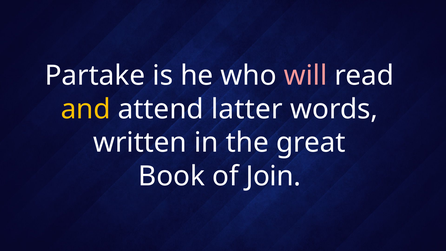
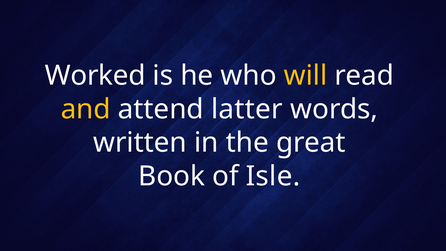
Partake: Partake -> Worked
will colour: pink -> yellow
Join: Join -> Isle
